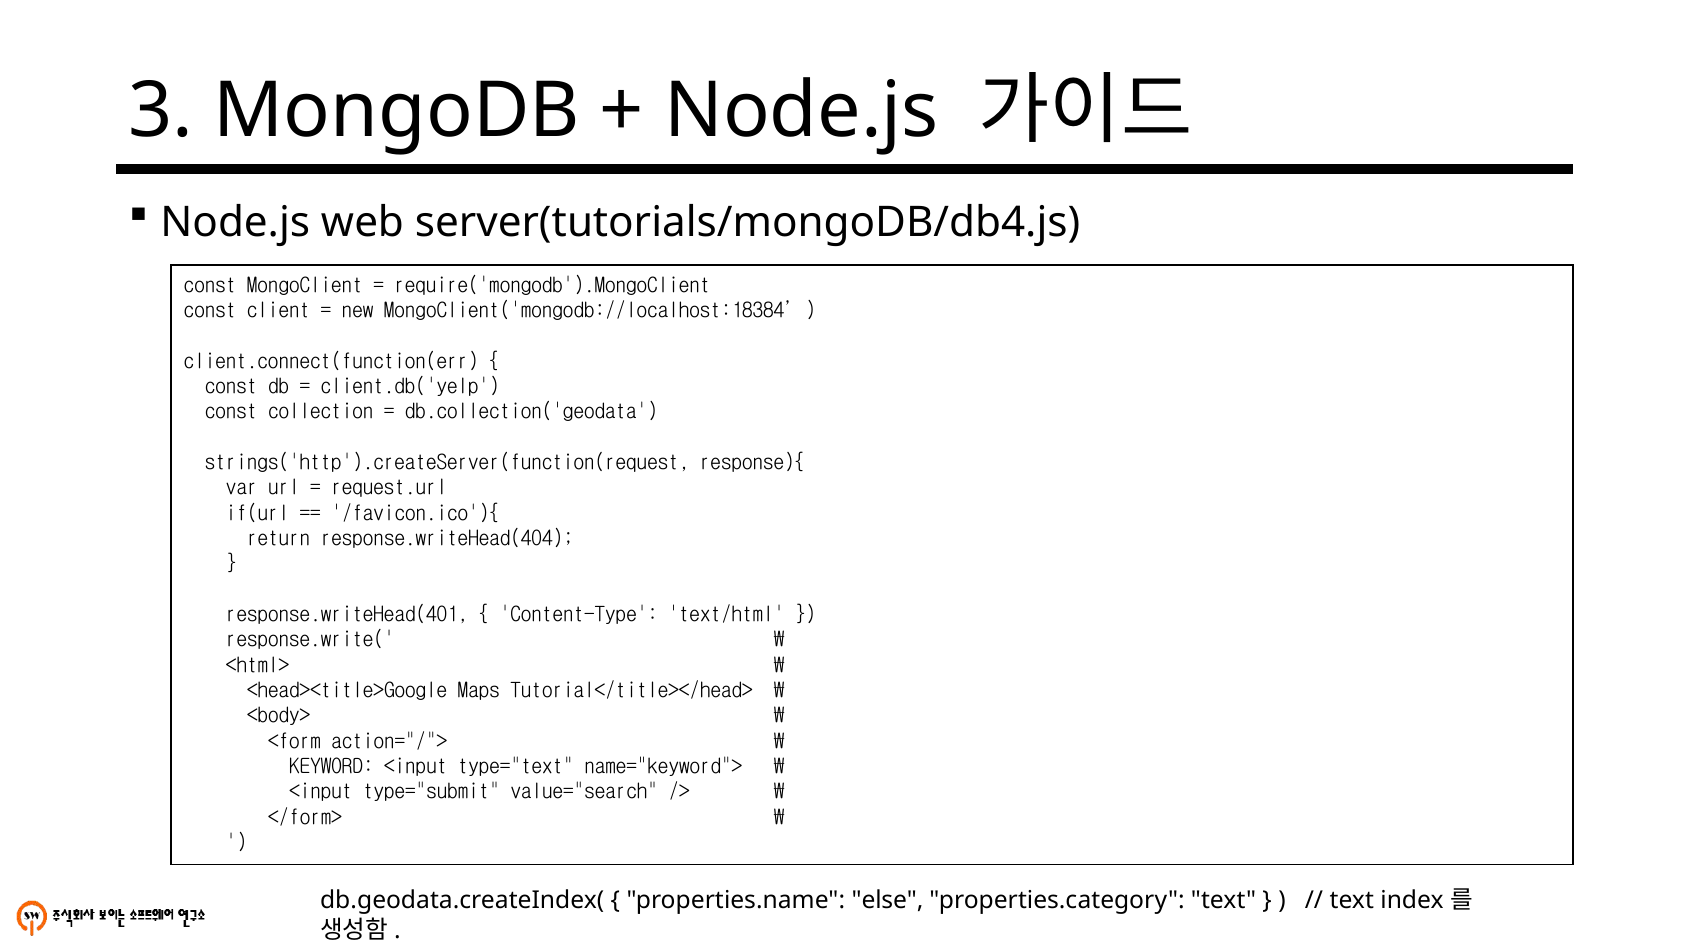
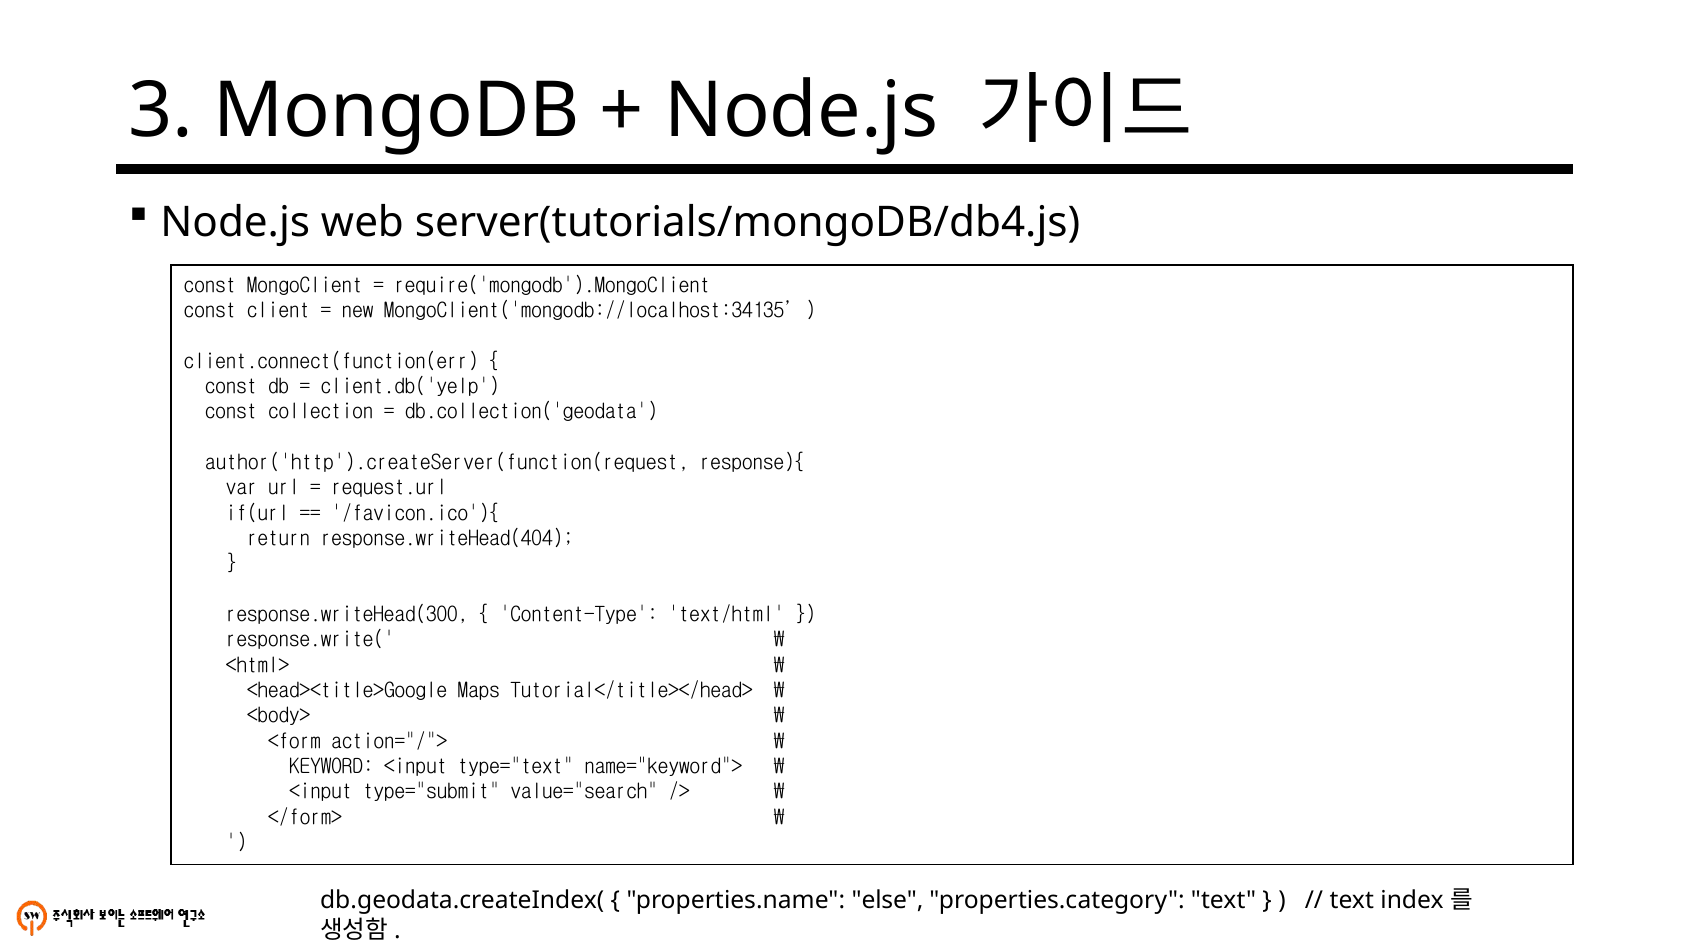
MongoClient('mongodb://localhost:18384: MongoClient('mongodb://localhost:18384 -> MongoClient('mongodb://localhost:34135
strings('http').createServer(function(request: strings('http').createServer(function(request -> author('http').createServer(function(request
response.writeHead(401: response.writeHead(401 -> response.writeHead(300
